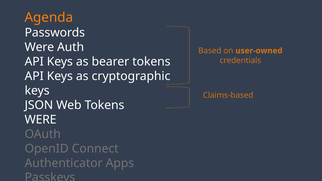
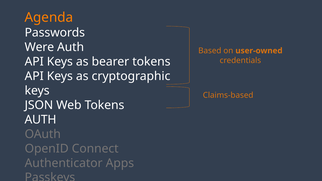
WERE at (41, 120): WERE -> AUTH
